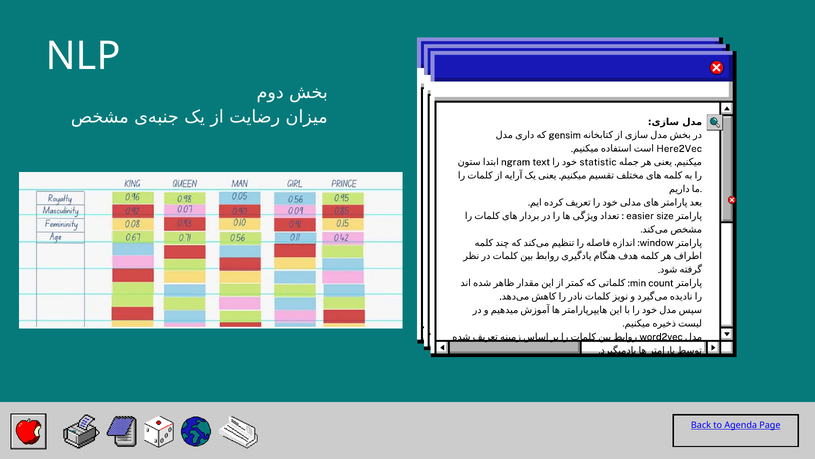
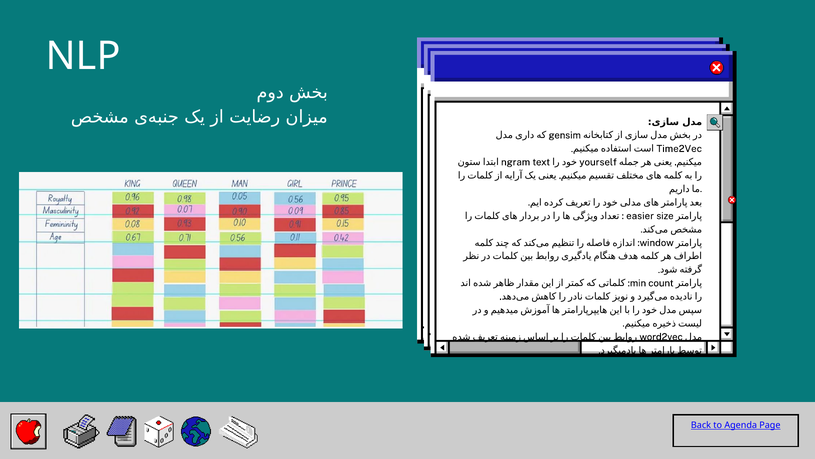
Here2Vec: Here2Vec -> Time2Vec
statistic: statistic -> yourself
